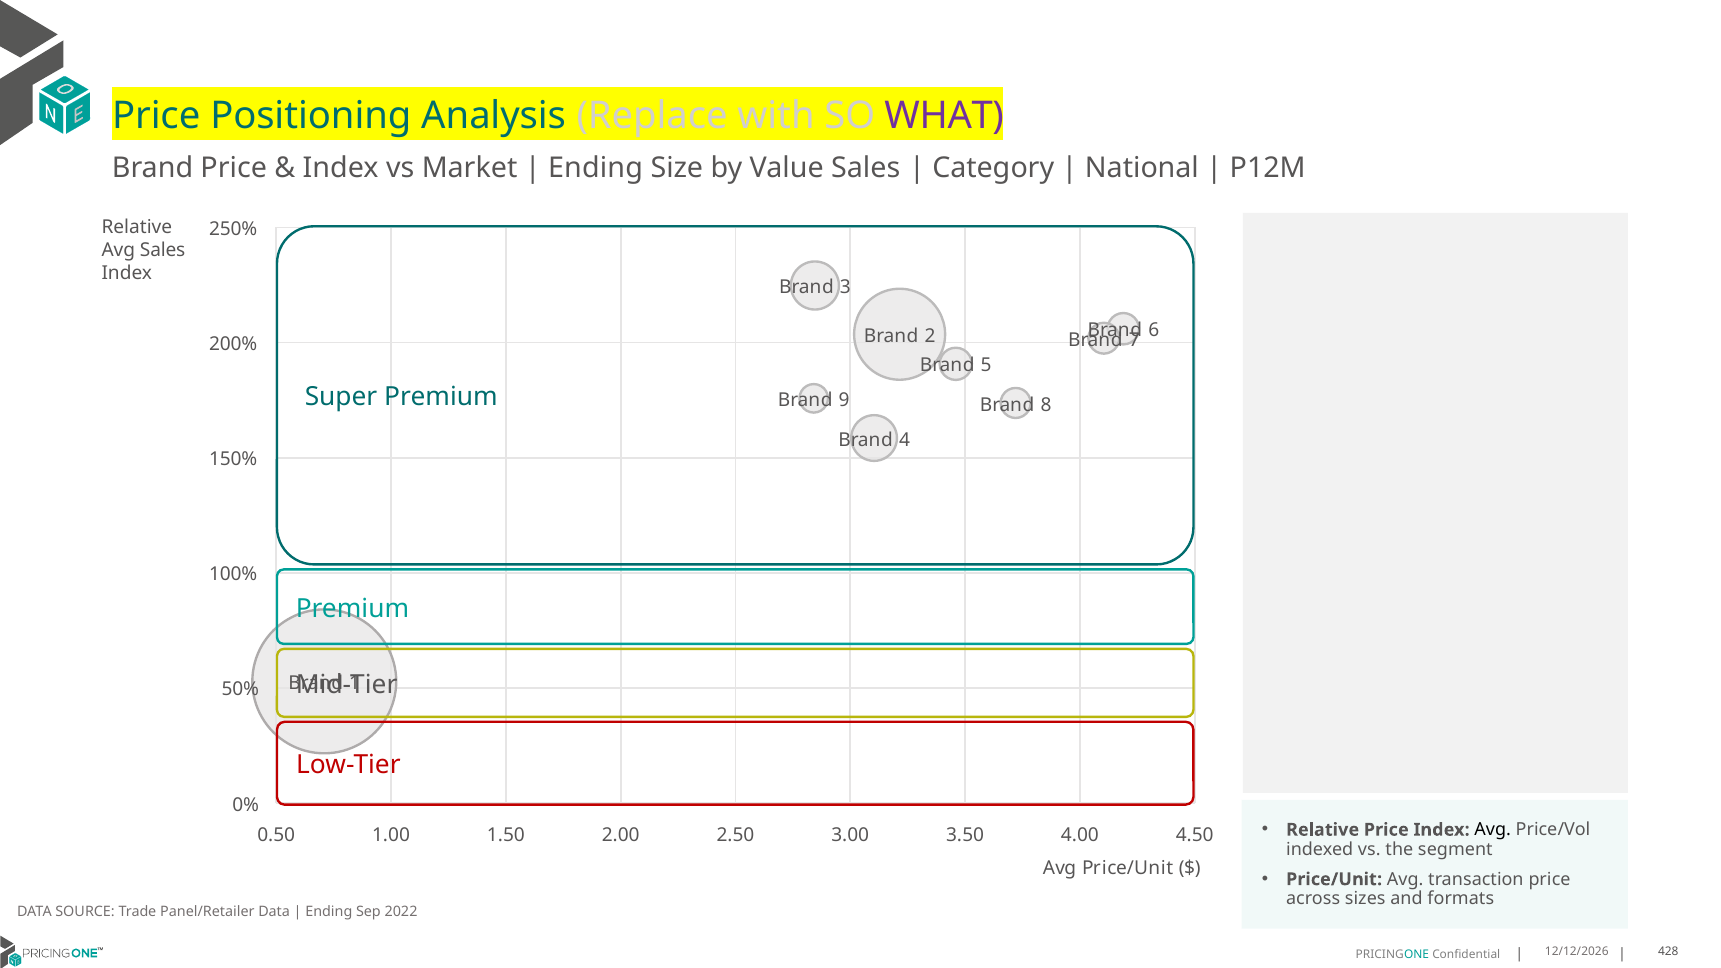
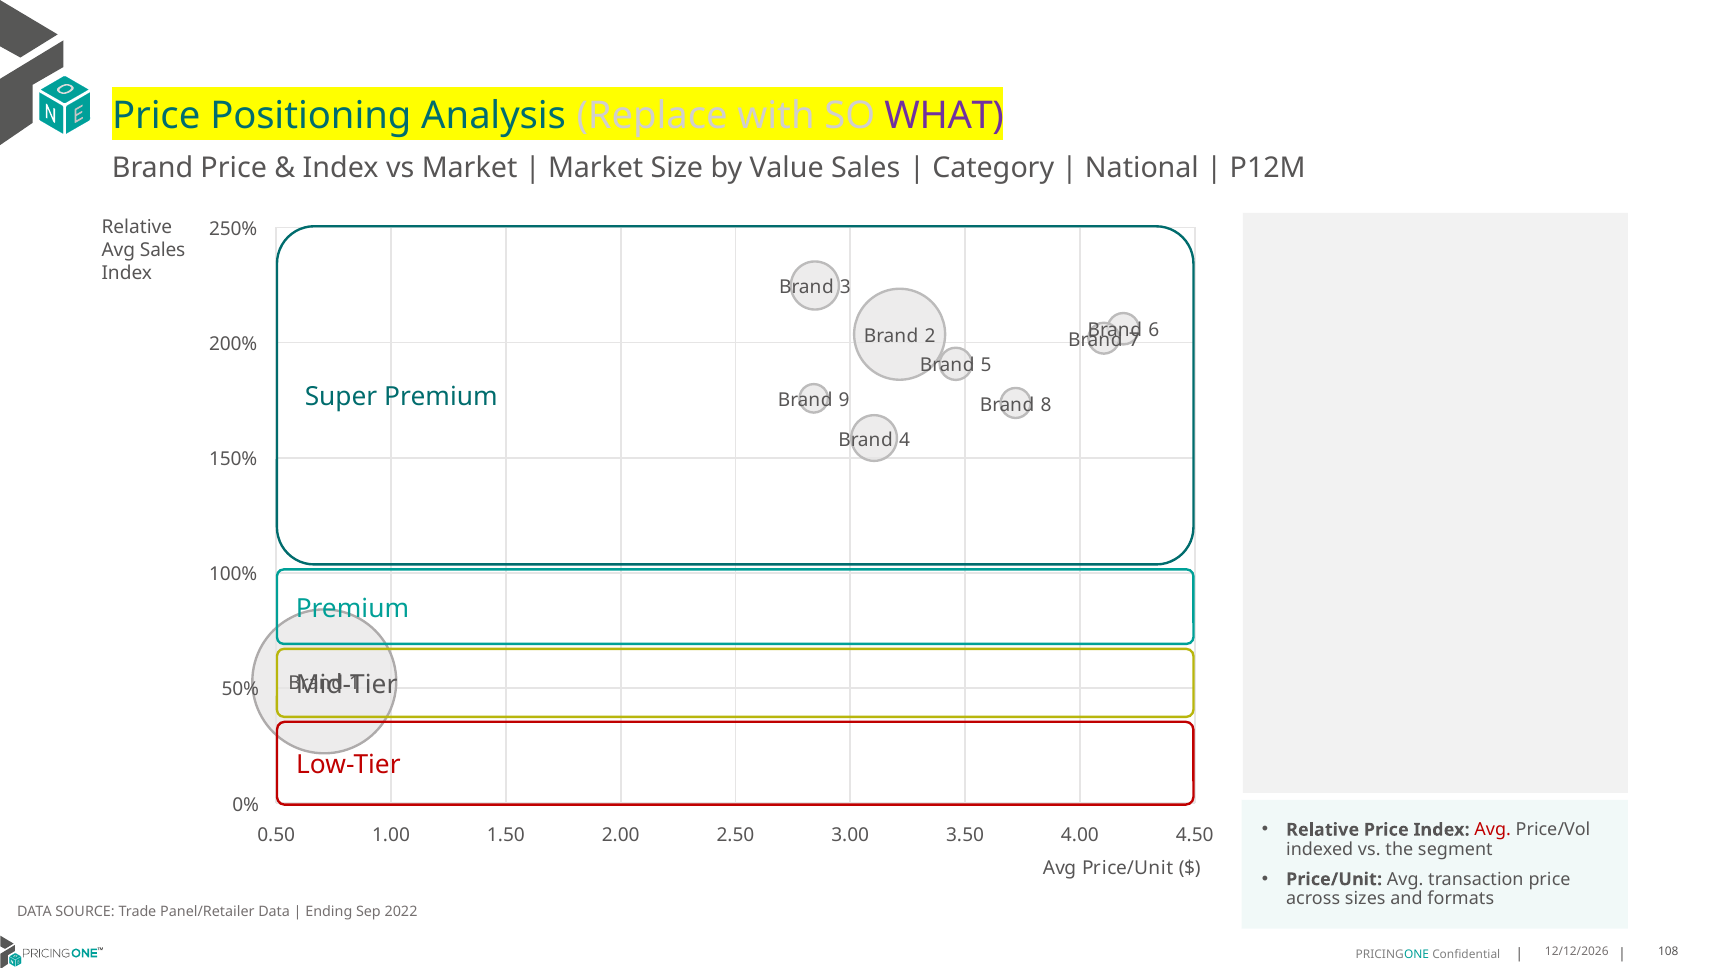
Ending at (595, 168): Ending -> Market
Avg at (1493, 830) colour: black -> red
428: 428 -> 108
